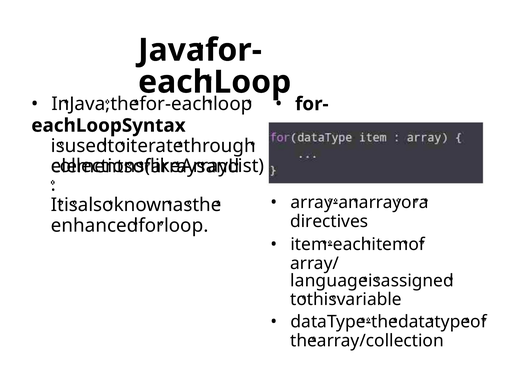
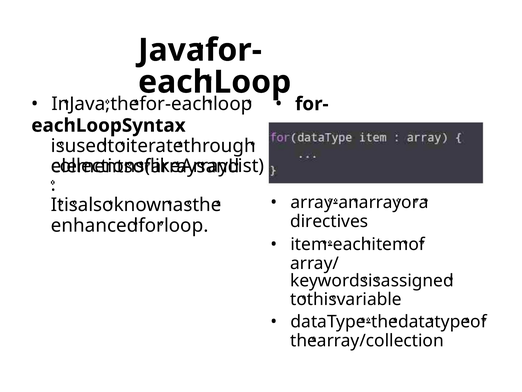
language: language -> keywords
